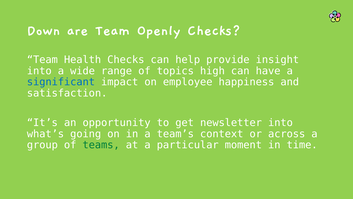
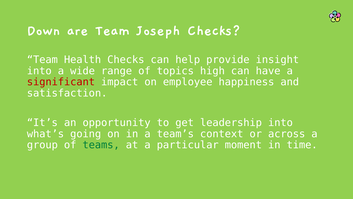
Openly: Openly -> Joseph
significant colour: blue -> red
newsletter: newsletter -> leadership
